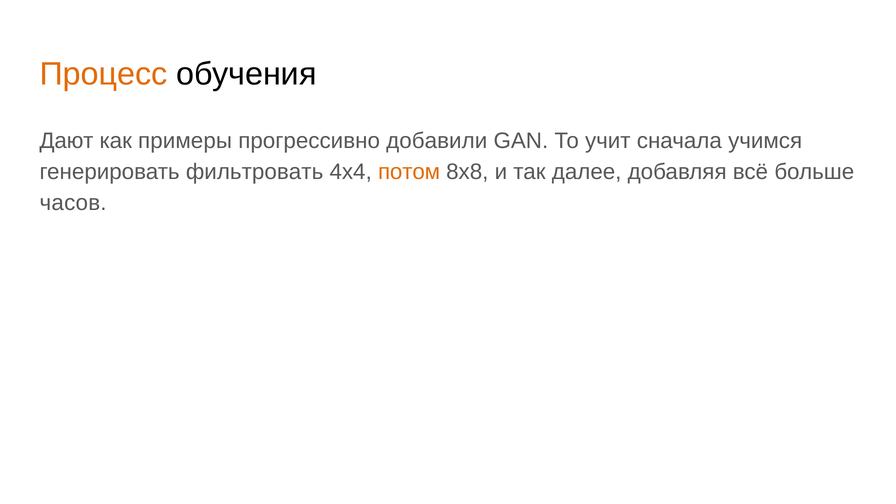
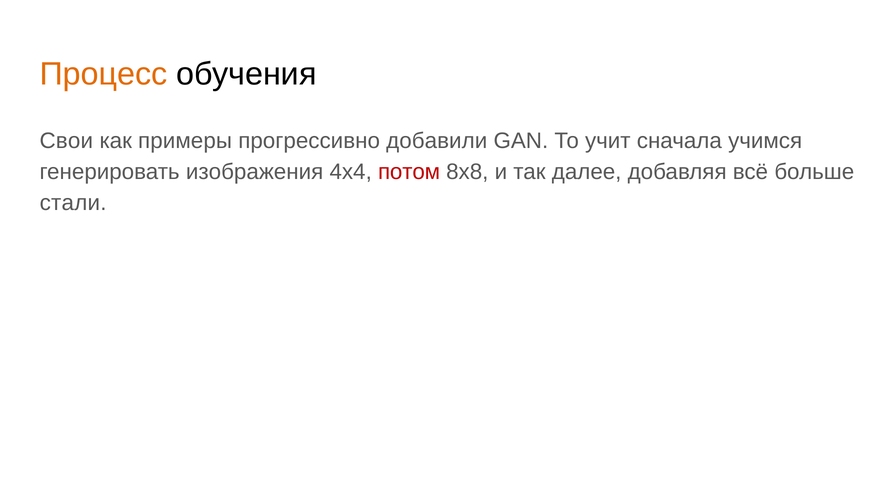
Дают: Дают -> Свои
фильтровать: фильтровать -> изображения
потом colour: orange -> red
часов: часов -> стали
